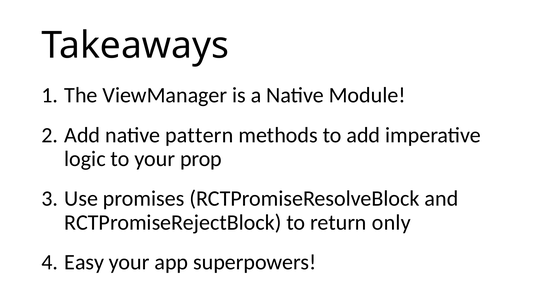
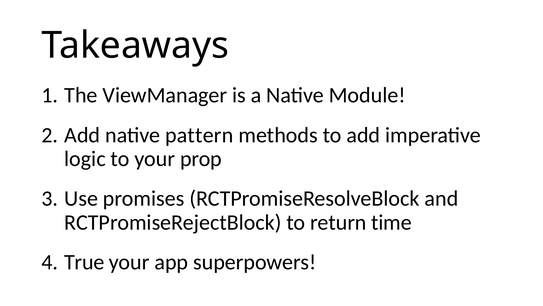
only: only -> time
Easy: Easy -> True
